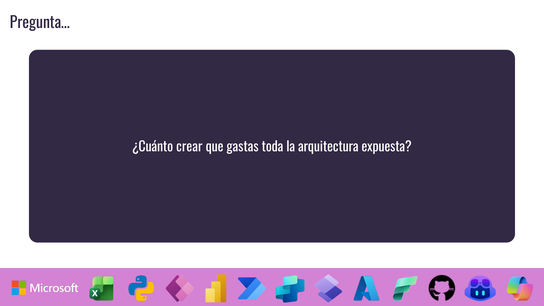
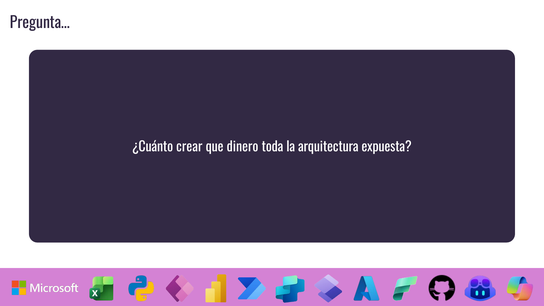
gastas: gastas -> dinero
